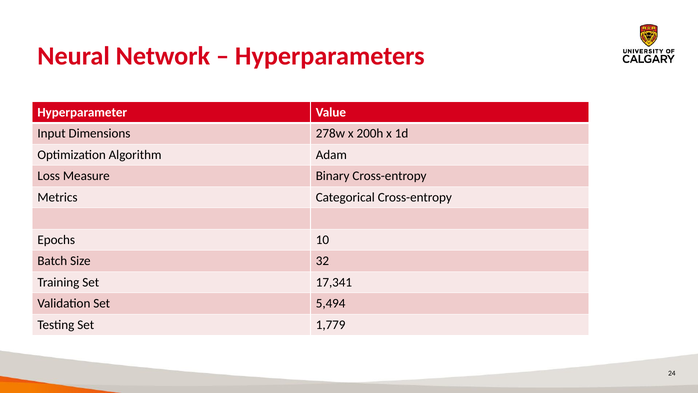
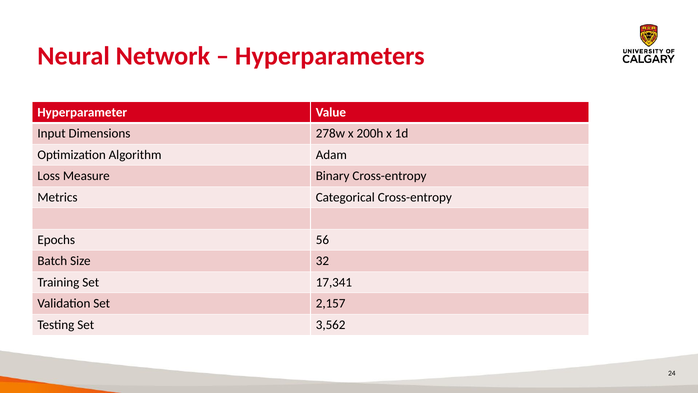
10: 10 -> 56
5,494: 5,494 -> 2,157
1,779: 1,779 -> 3,562
